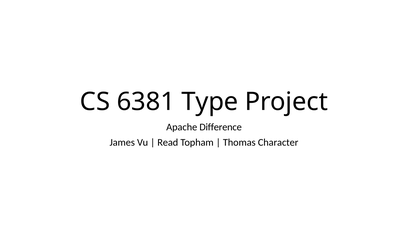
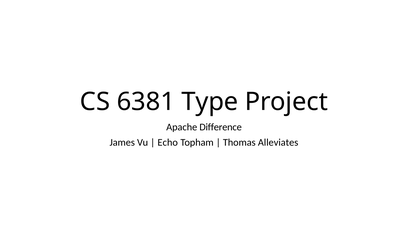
Read: Read -> Echo
Character: Character -> Alleviates
